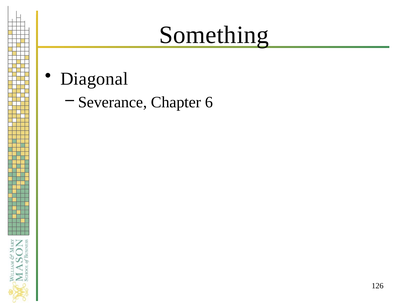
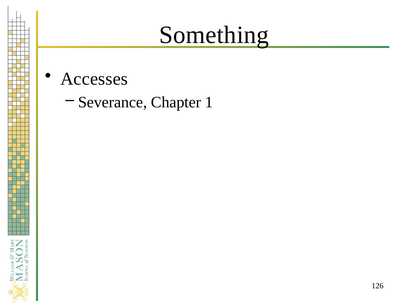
Diagonal: Diagonal -> Accesses
6: 6 -> 1
